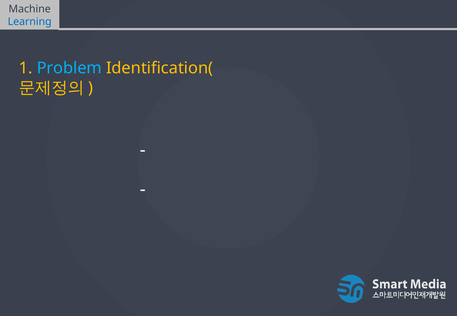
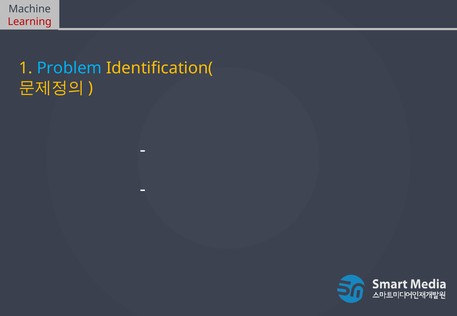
Learning colour: blue -> red
